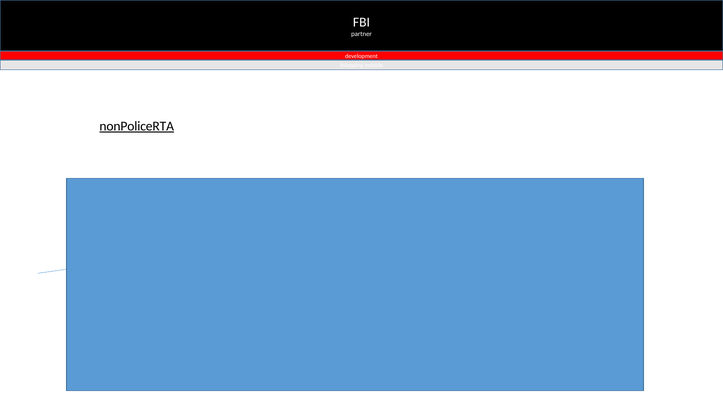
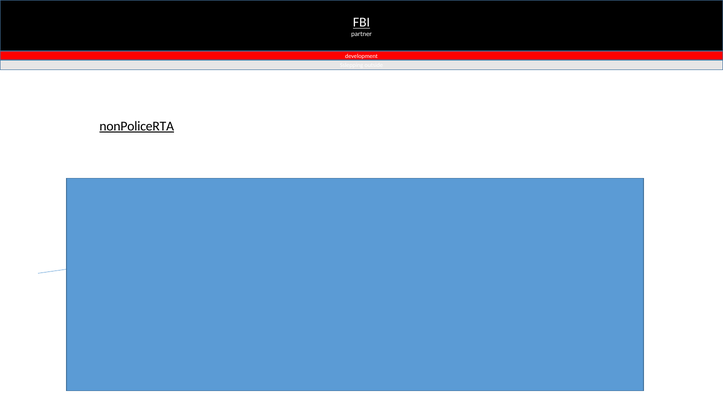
FBI underline: none -> present
